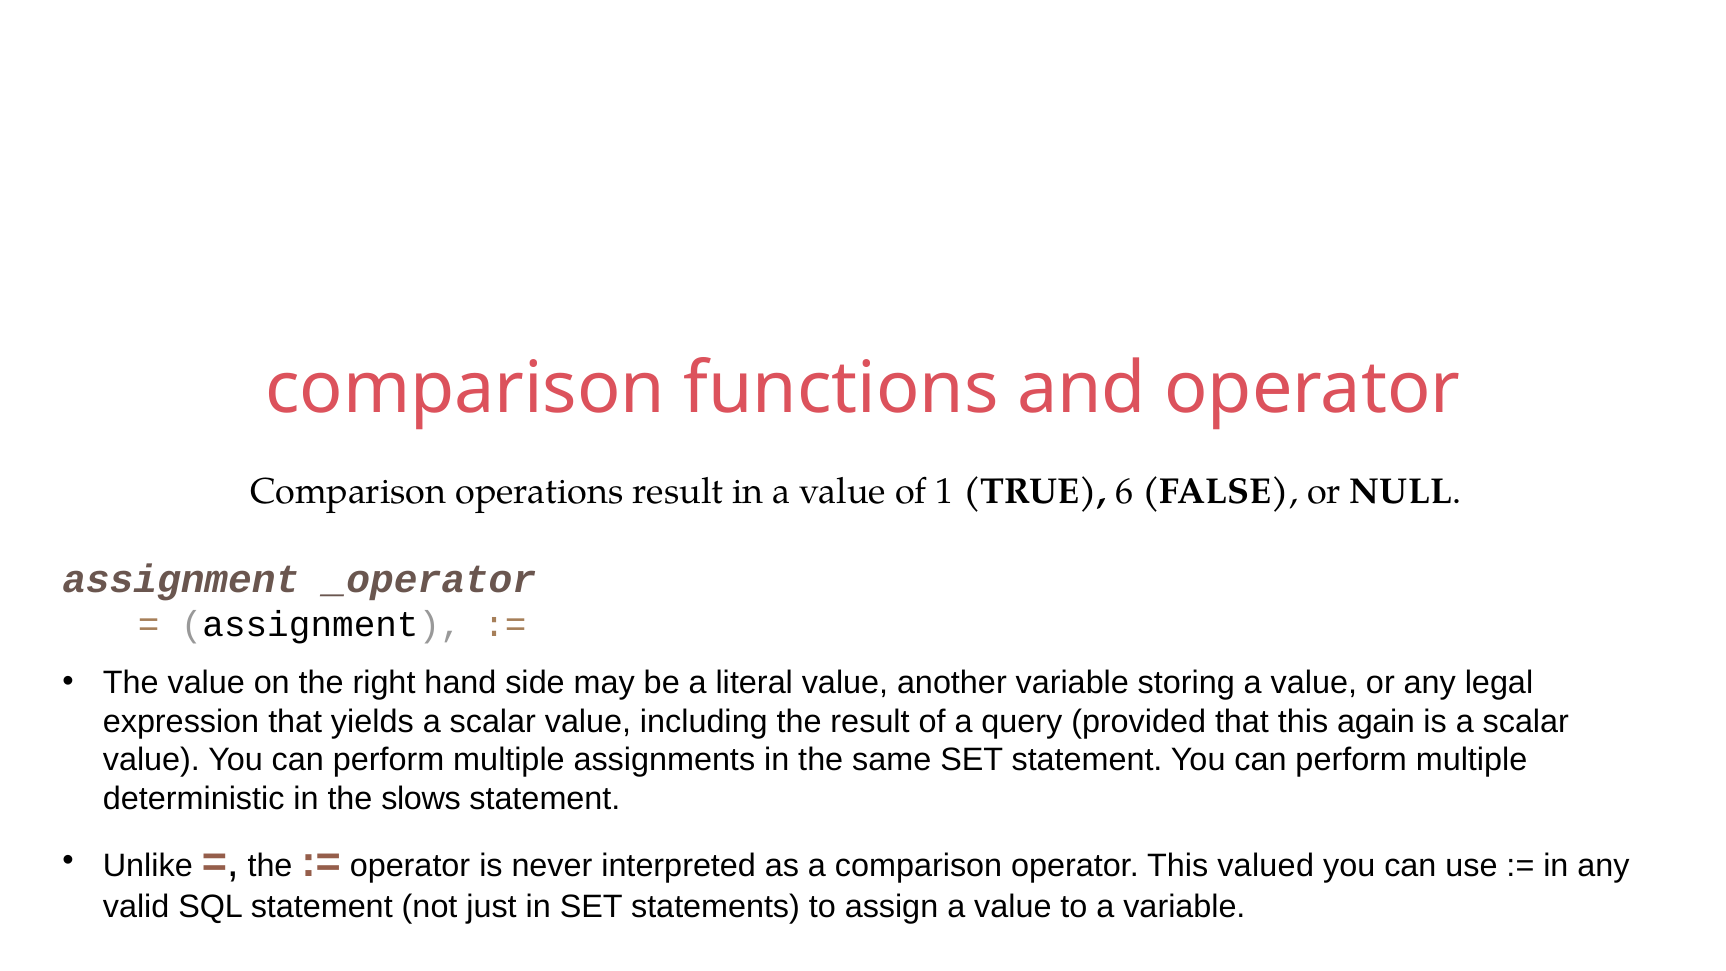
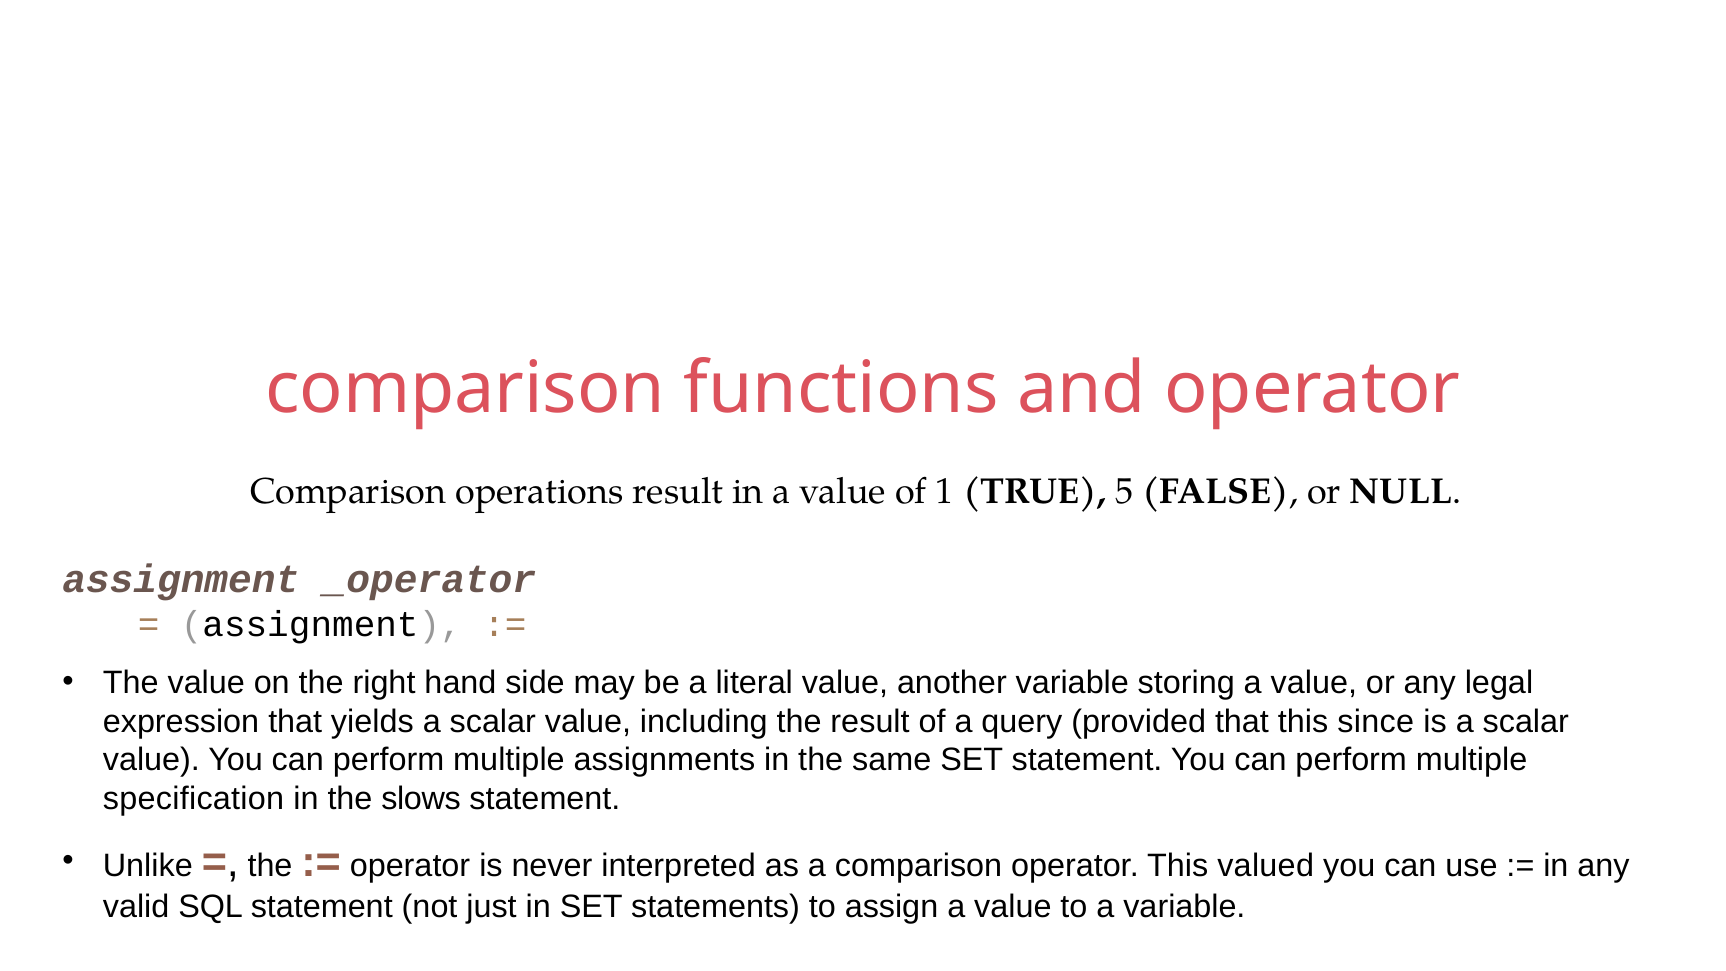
6: 6 -> 5
again: again -> since
deterministic: deterministic -> specification
